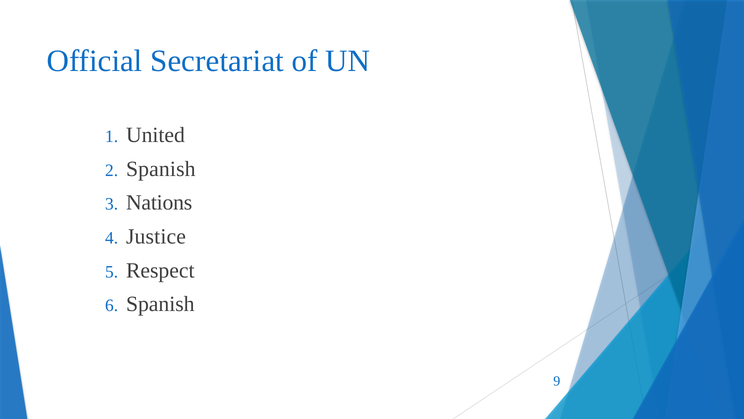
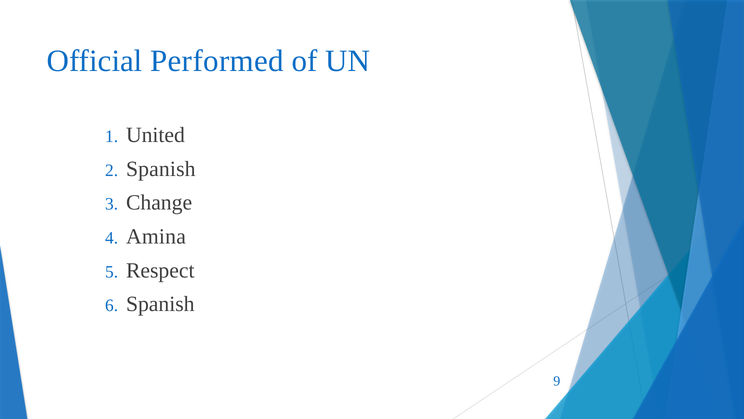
Secretariat: Secretariat -> Performed
Nations: Nations -> Change
Justice: Justice -> Amina
